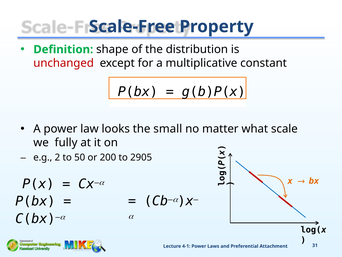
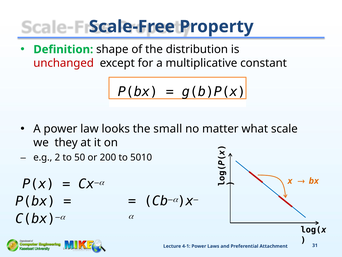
fully: fully -> they
2905: 2905 -> 5010
